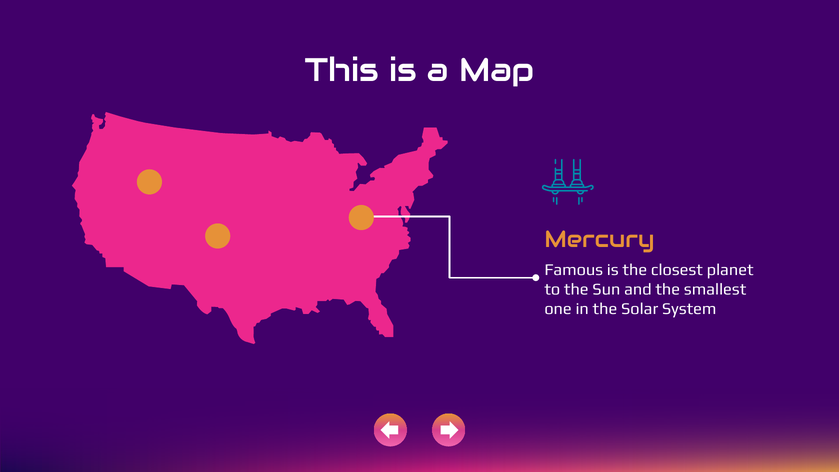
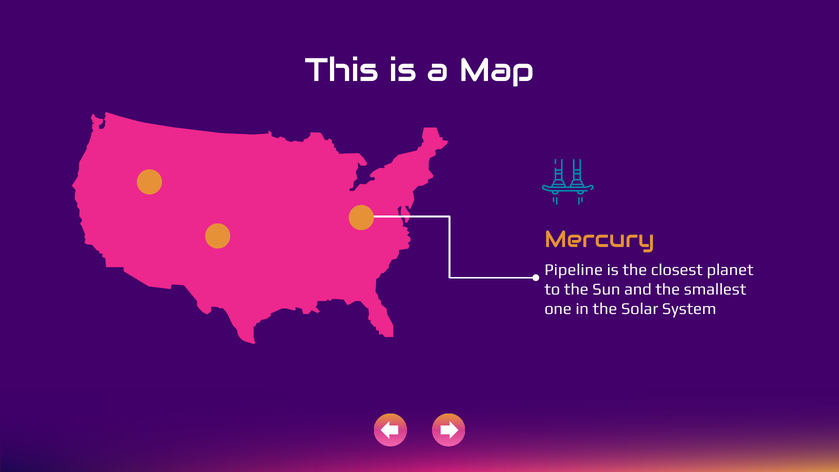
Famous: Famous -> Pipeline
